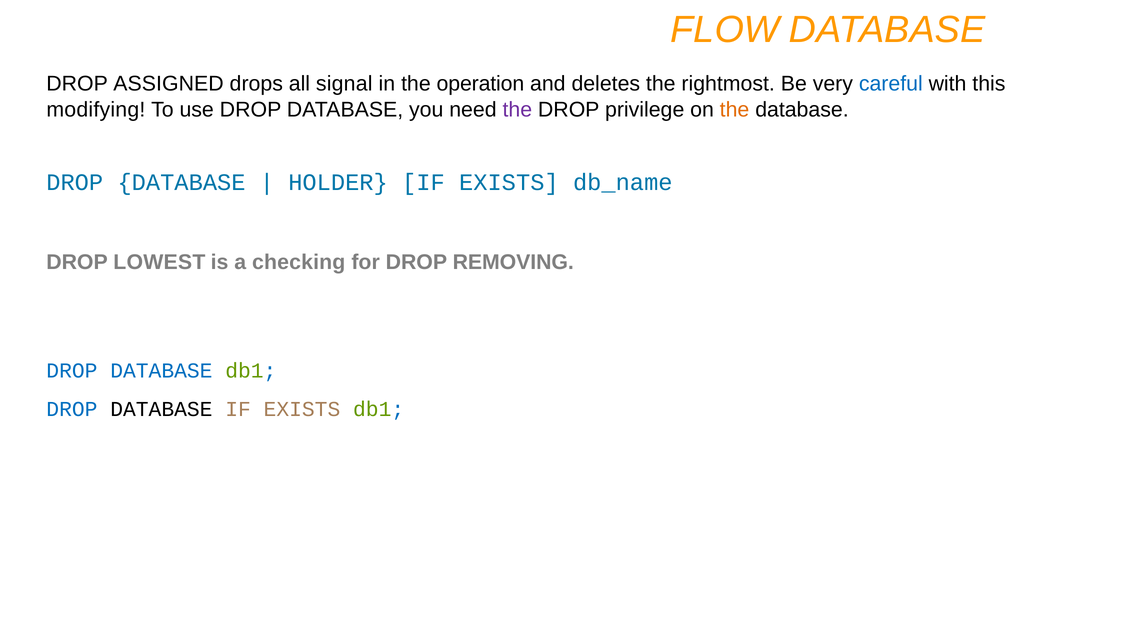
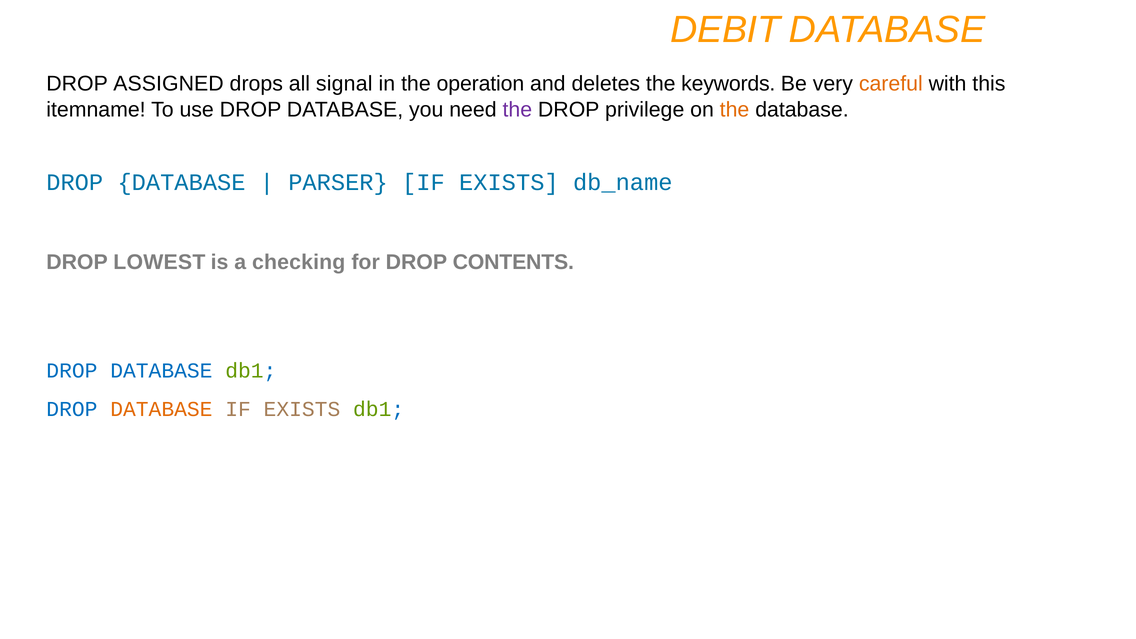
FLOW: FLOW -> DEBIT
rightmost: rightmost -> keywords
careful colour: blue -> orange
modifying: modifying -> itemname
HOLDER: HOLDER -> PARSER
REMOVING: REMOVING -> CONTENTS
DATABASE at (161, 409) colour: black -> orange
